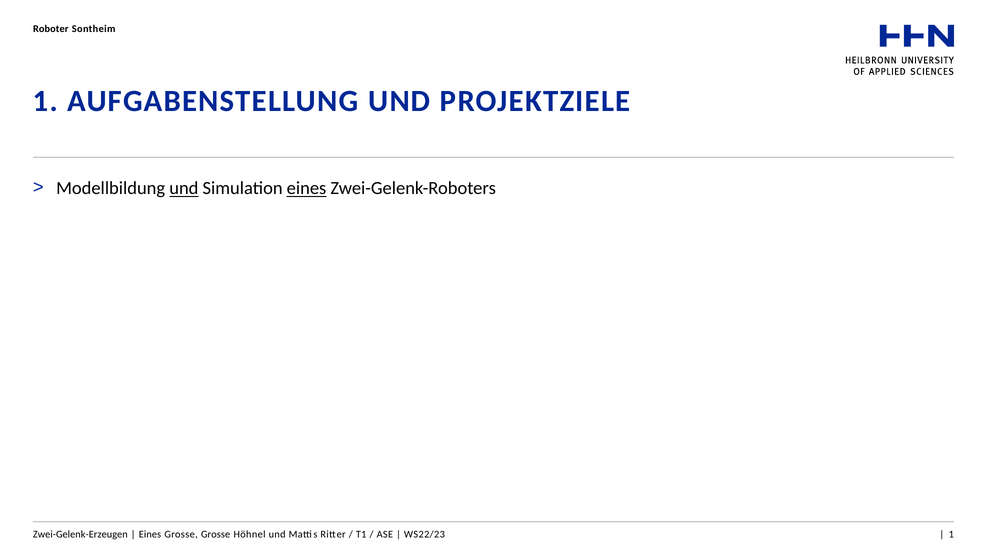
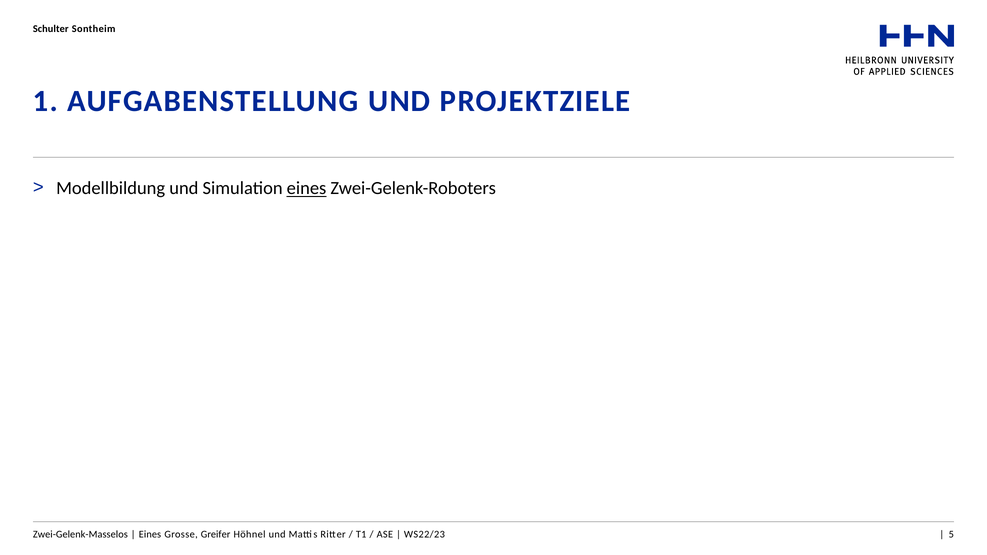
Roboter: Roboter -> Schulter
und at (184, 188) underline: present -> none
Zwei-Gelenk-Erzeugen: Zwei-Gelenk-Erzeugen -> Zwei-Gelenk-Masselos
Grosse Grosse: Grosse -> Greifer
1 at (951, 534): 1 -> 5
